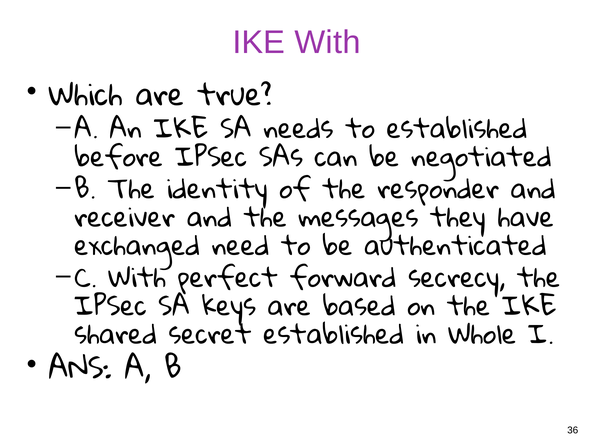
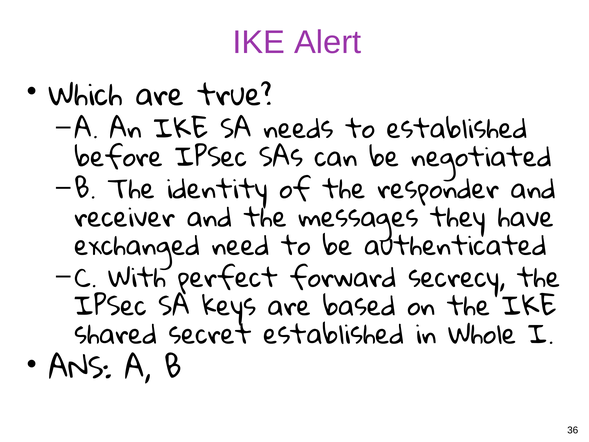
IKE With: With -> Alert
